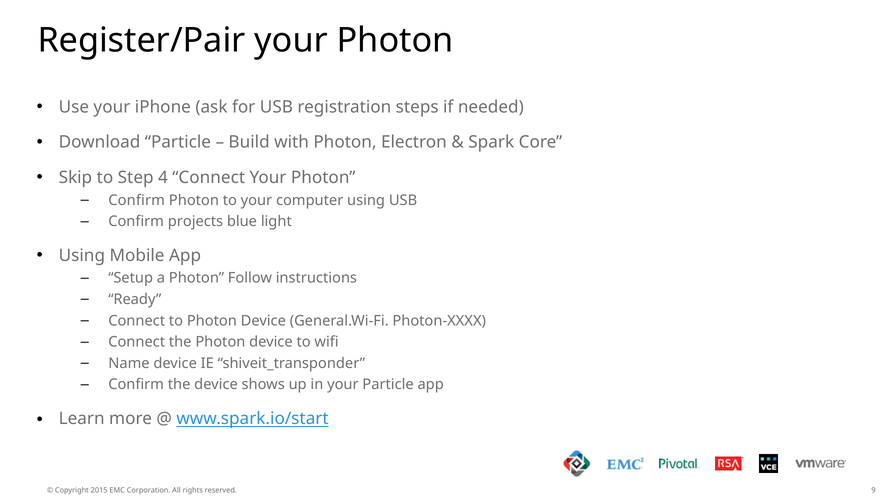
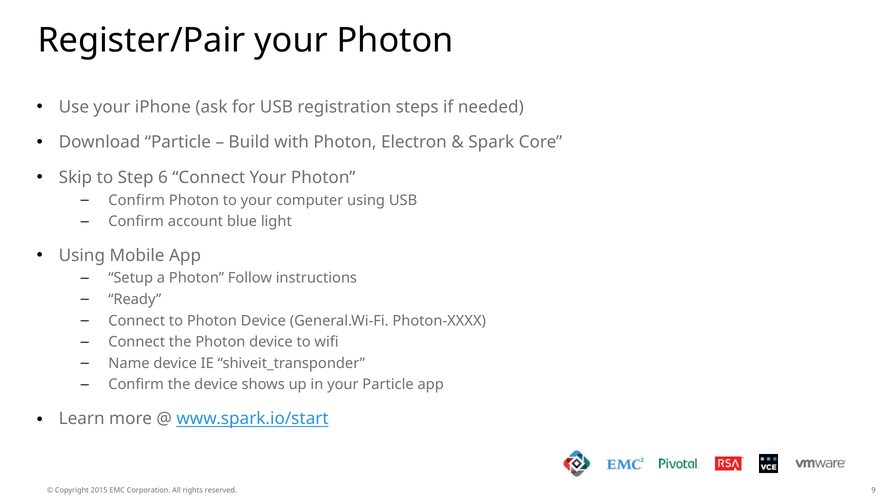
4: 4 -> 6
projects: projects -> account
